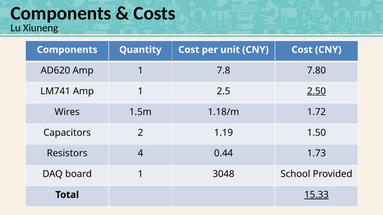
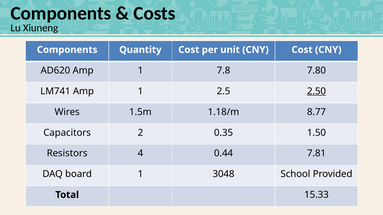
1.72: 1.72 -> 8.77
1.19: 1.19 -> 0.35
1.73: 1.73 -> 7.81
15.33 underline: present -> none
